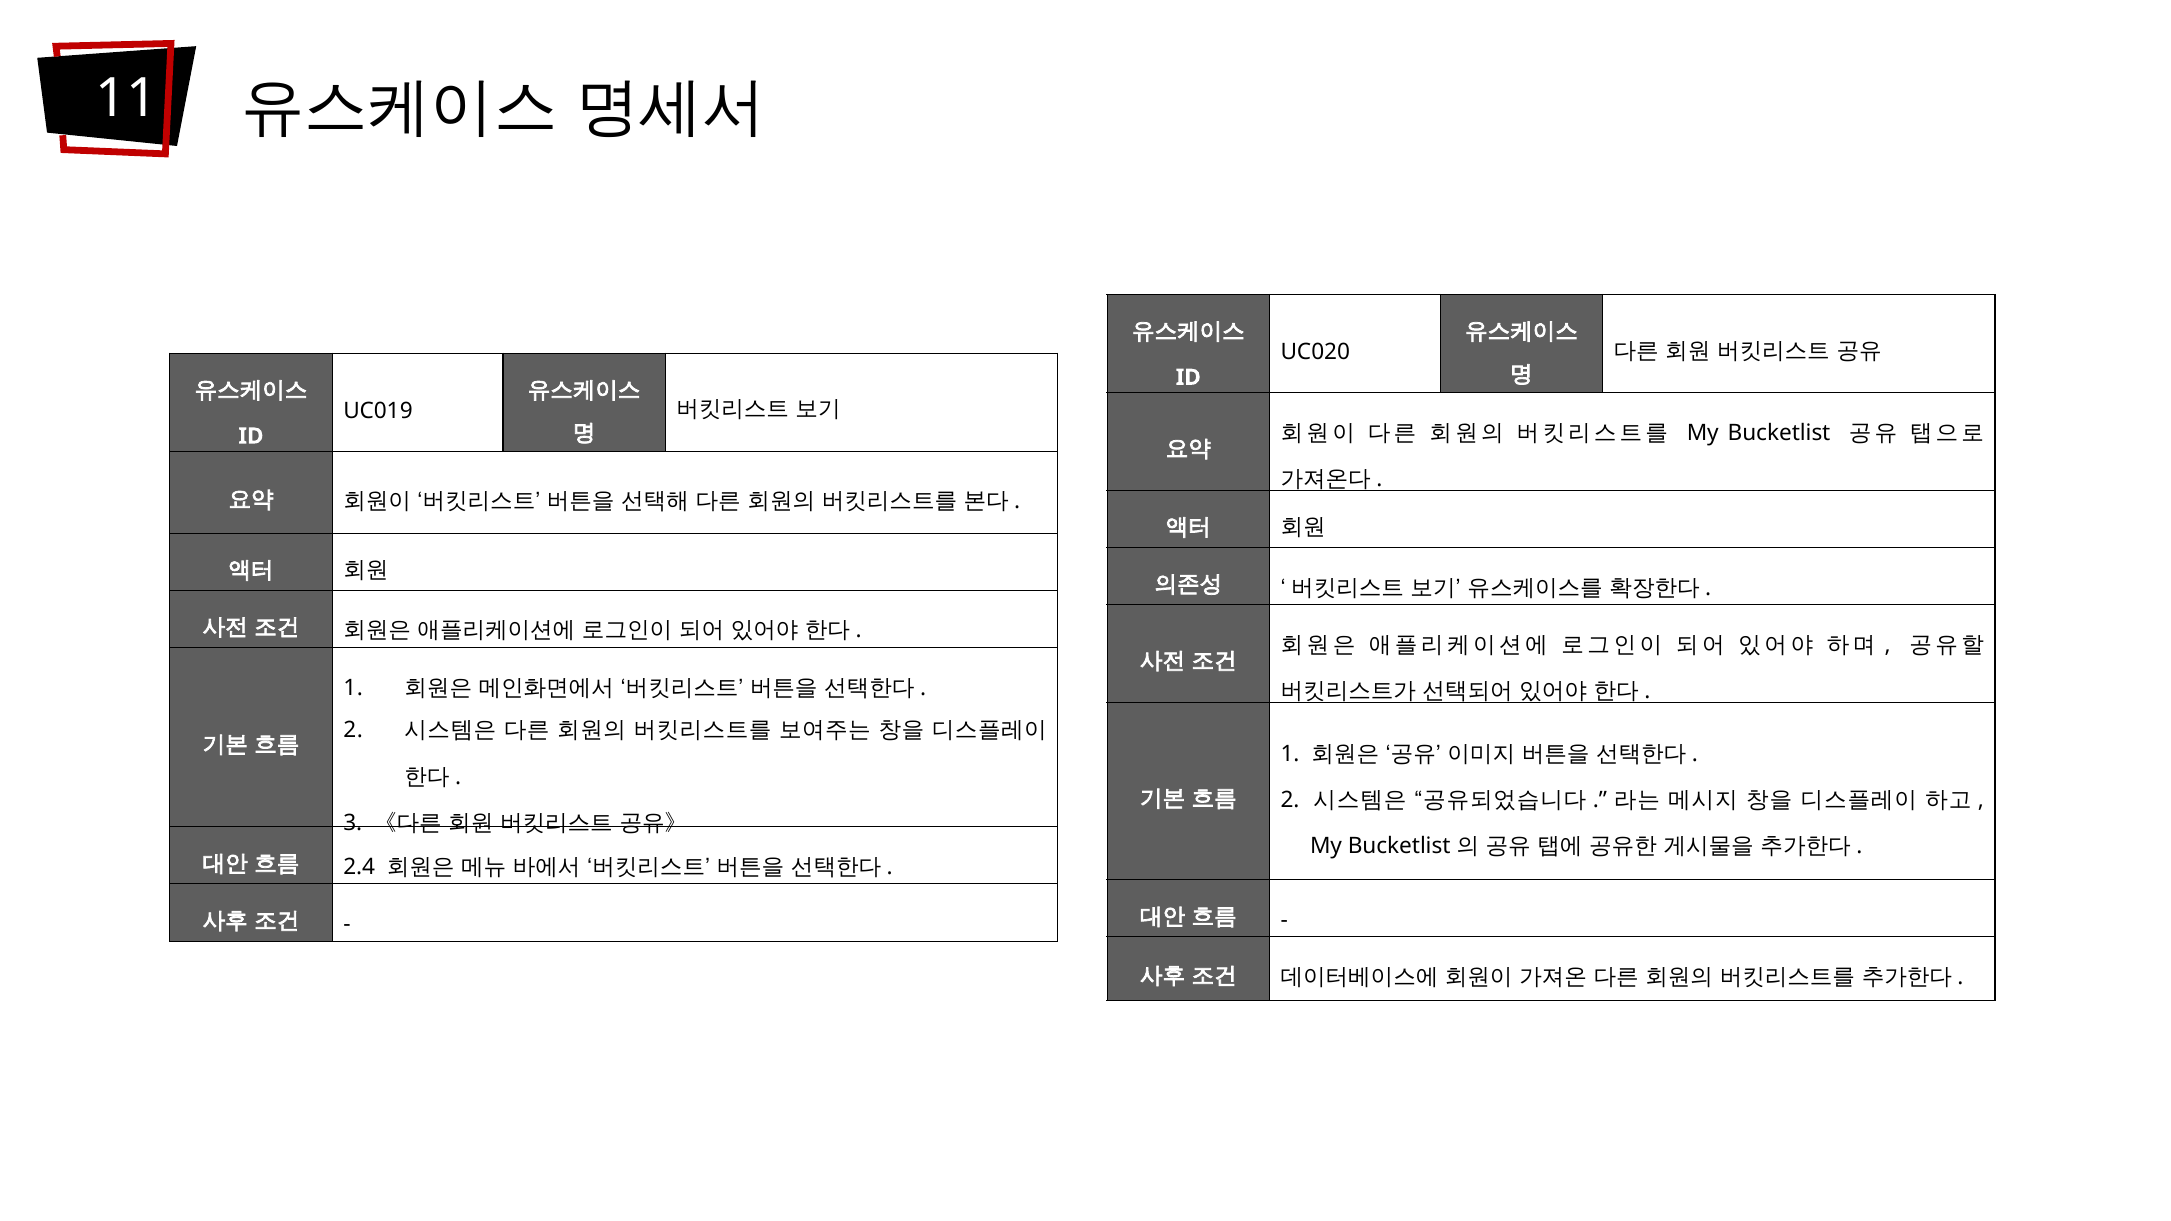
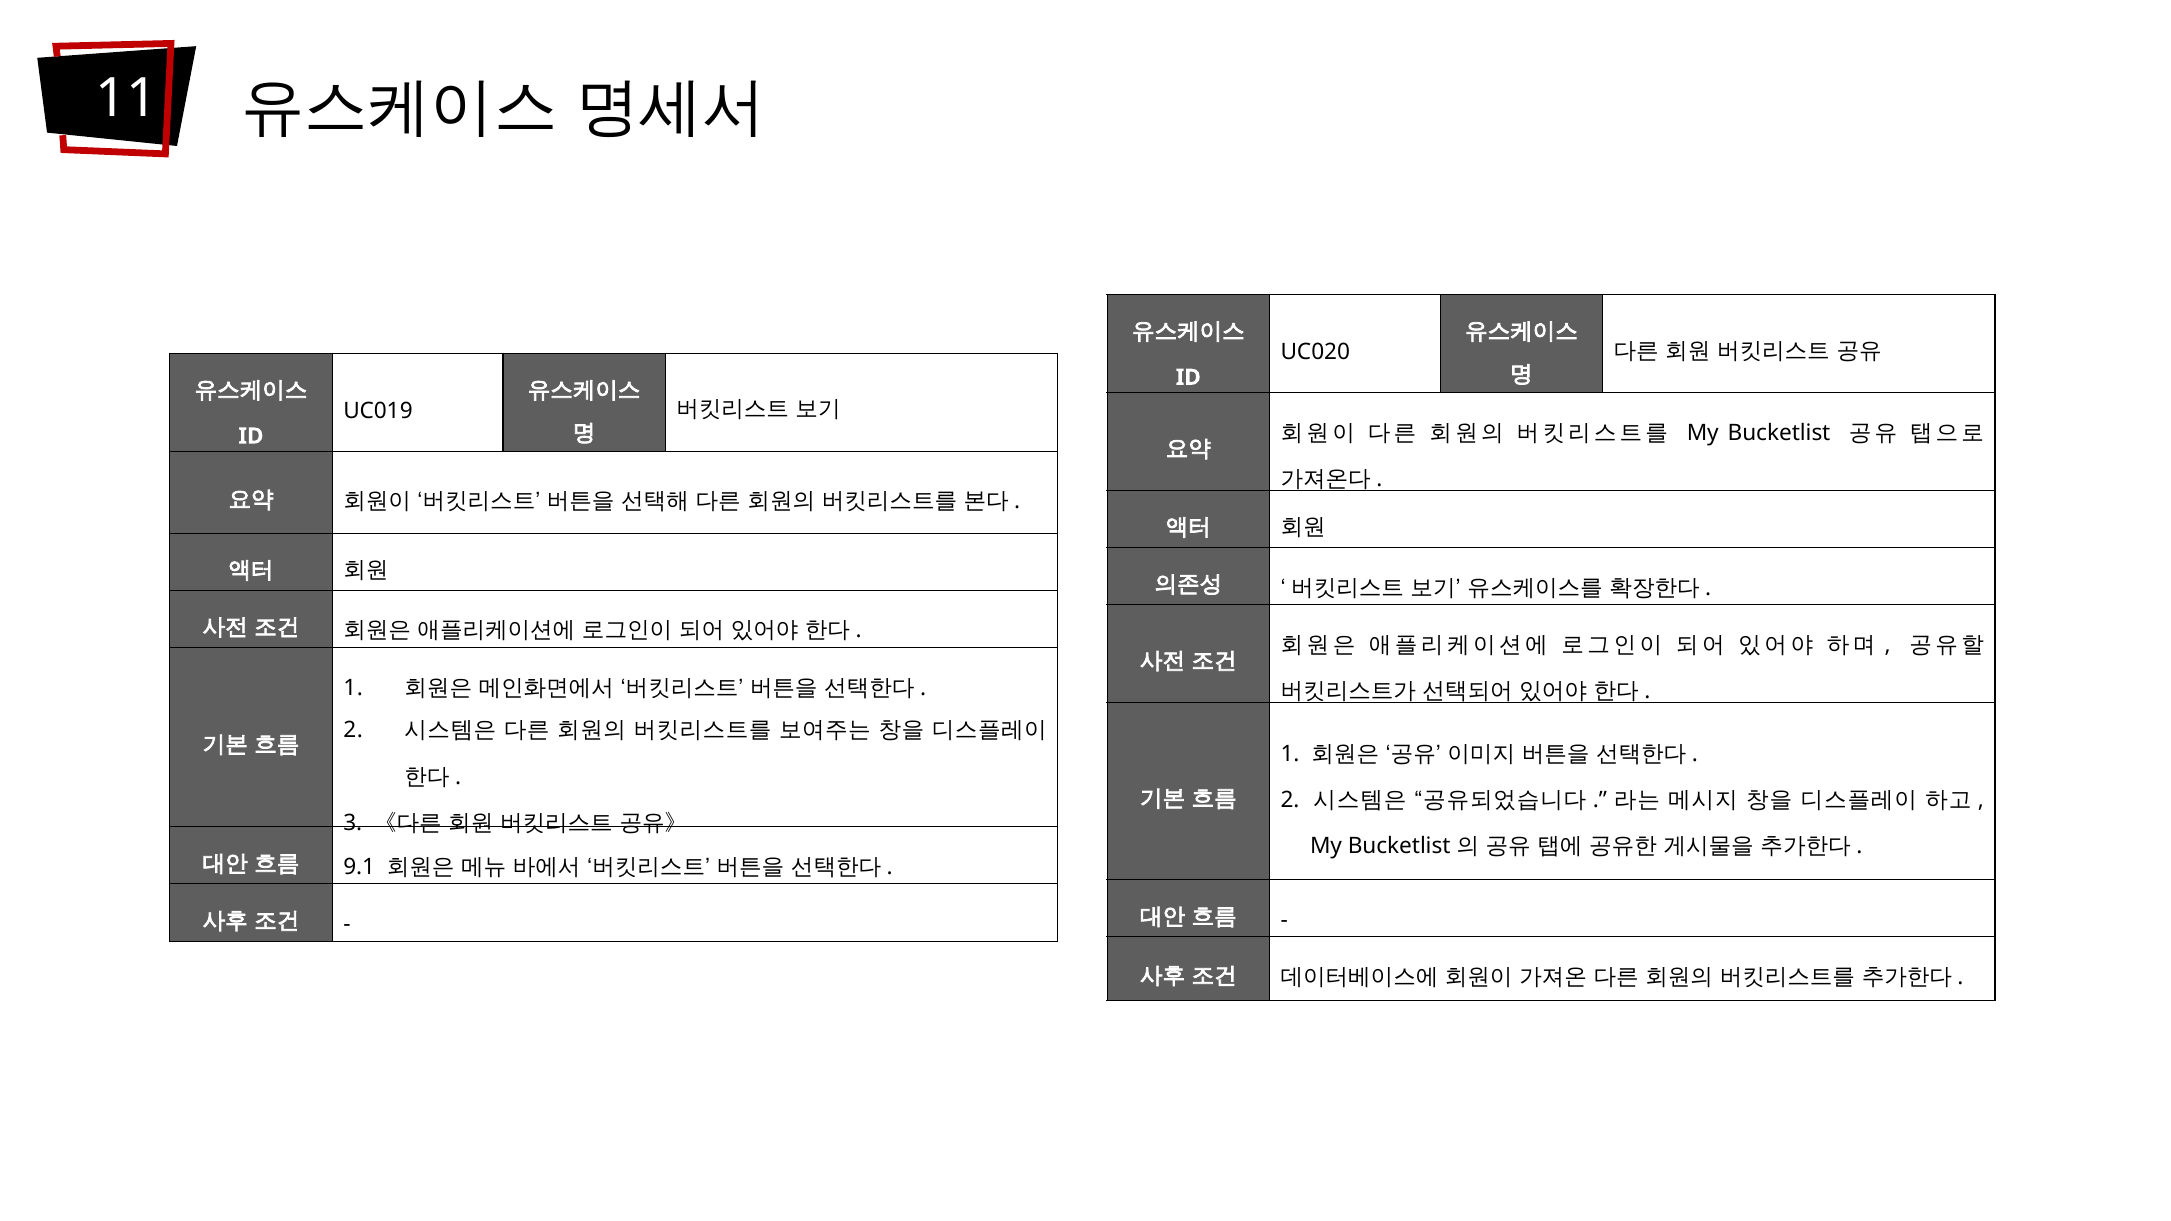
2.4: 2.4 -> 9.1
